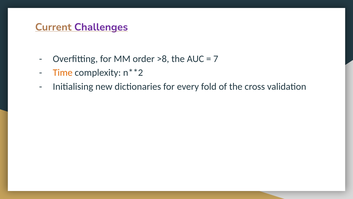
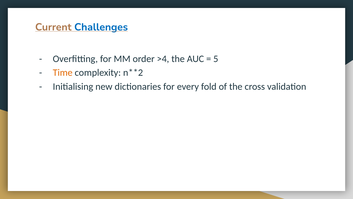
Challenges colour: purple -> blue
>8: >8 -> >4
7: 7 -> 5
